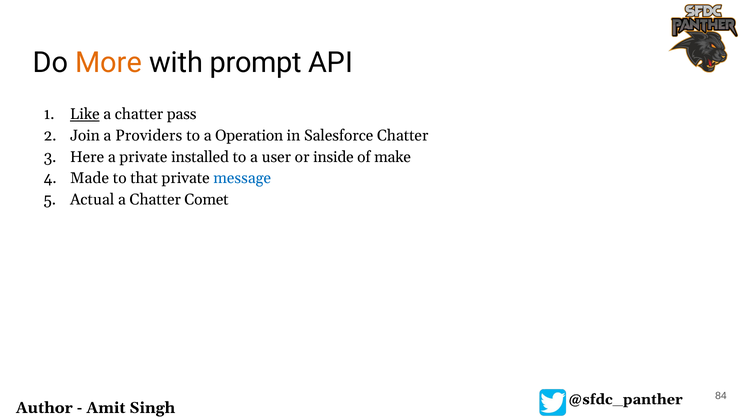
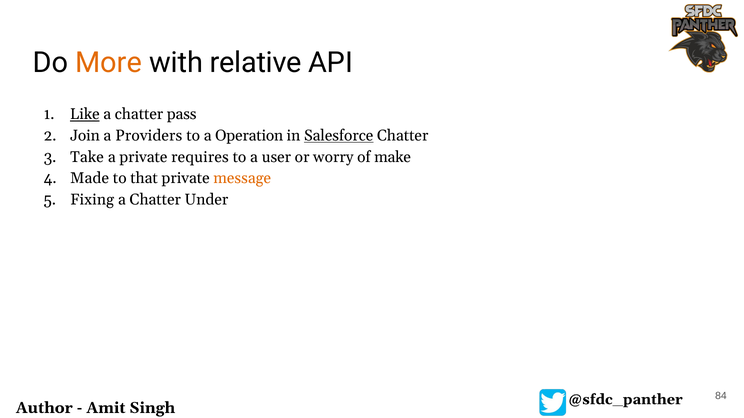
prompt: prompt -> relative
Salesforce underline: none -> present
Here: Here -> Take
installed: installed -> requires
inside: inside -> worry
message colour: blue -> orange
Actual: Actual -> Fixing
Comet: Comet -> Under
